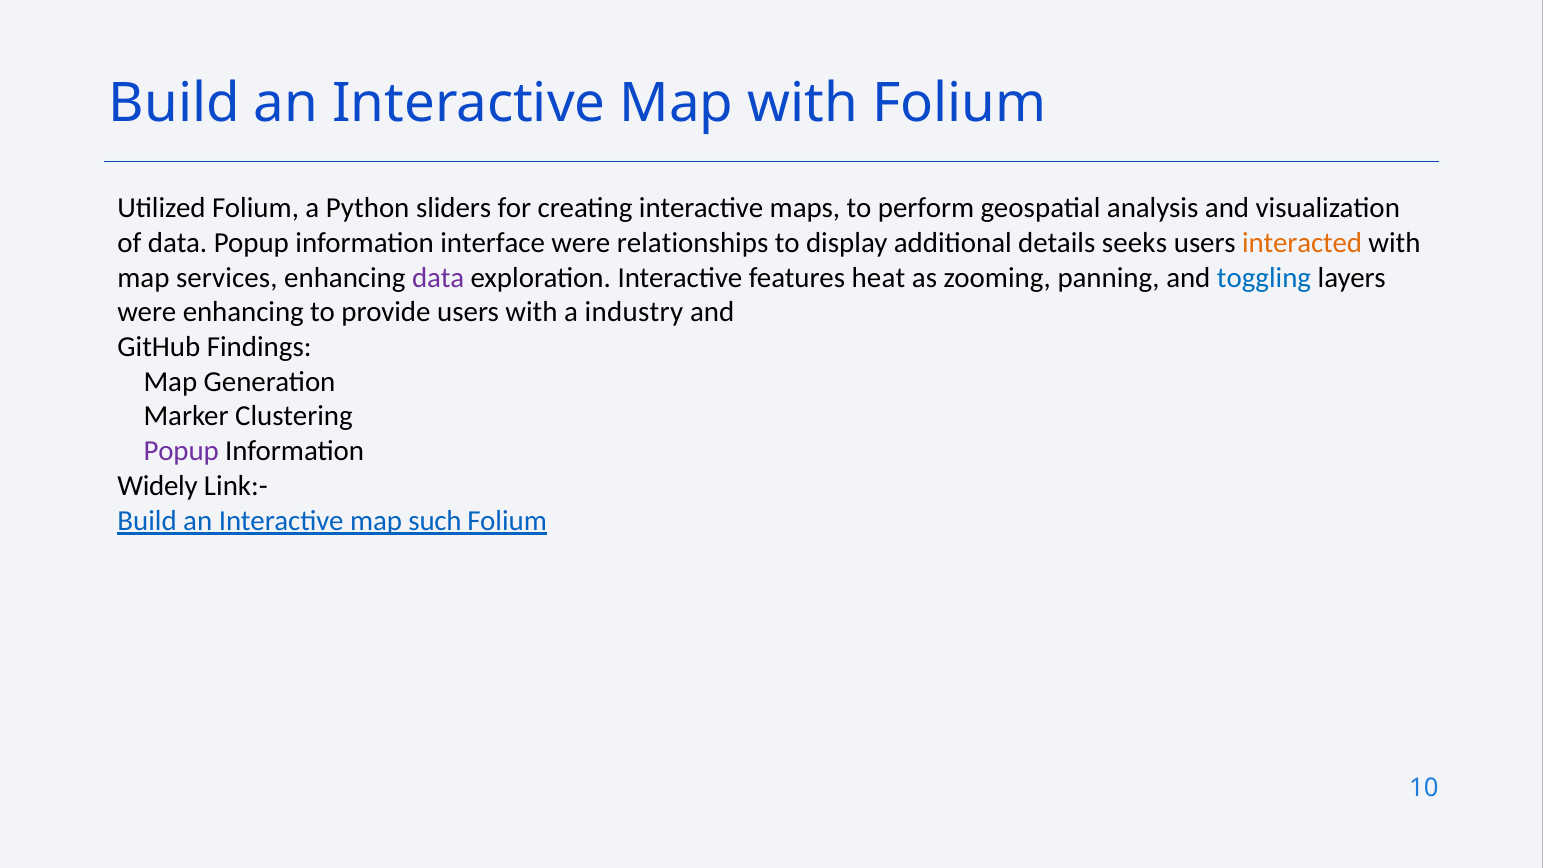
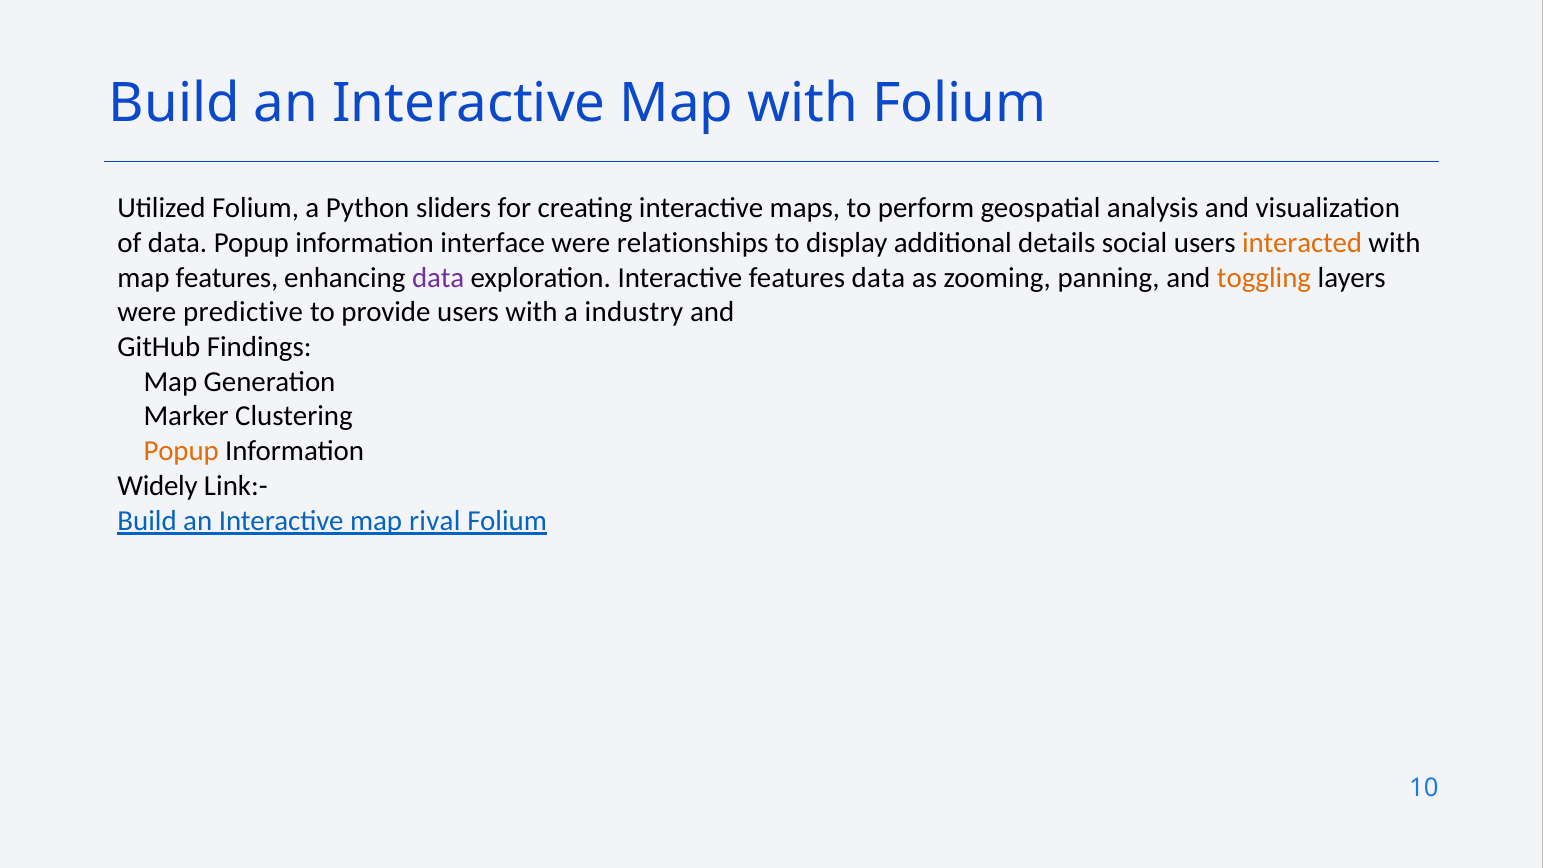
seeks: seeks -> social
map services: services -> features
features heat: heat -> data
toggling colour: blue -> orange
were enhancing: enhancing -> predictive
Popup at (181, 451) colour: purple -> orange
such: such -> rival
